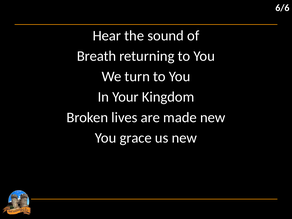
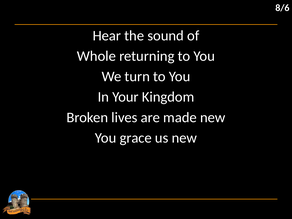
6/6: 6/6 -> 8/6
Breath: Breath -> Whole
